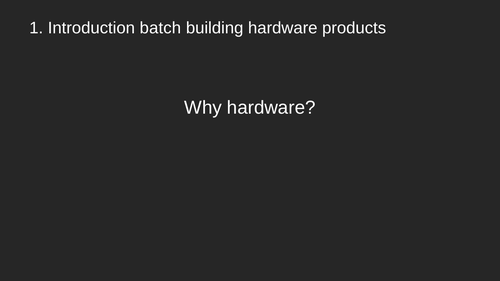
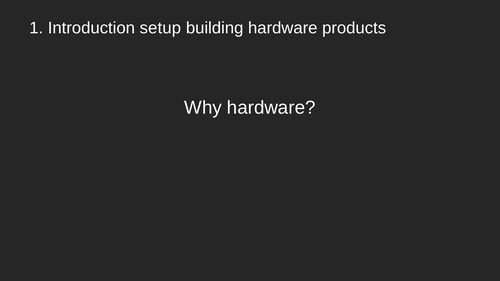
batch: batch -> setup
